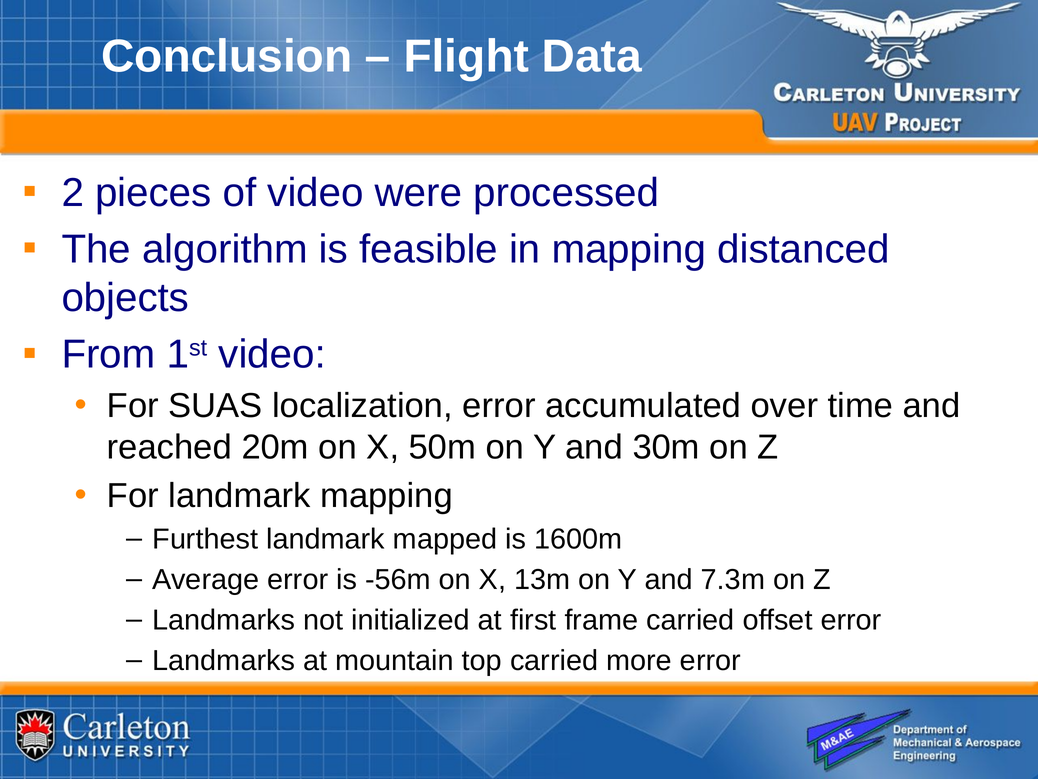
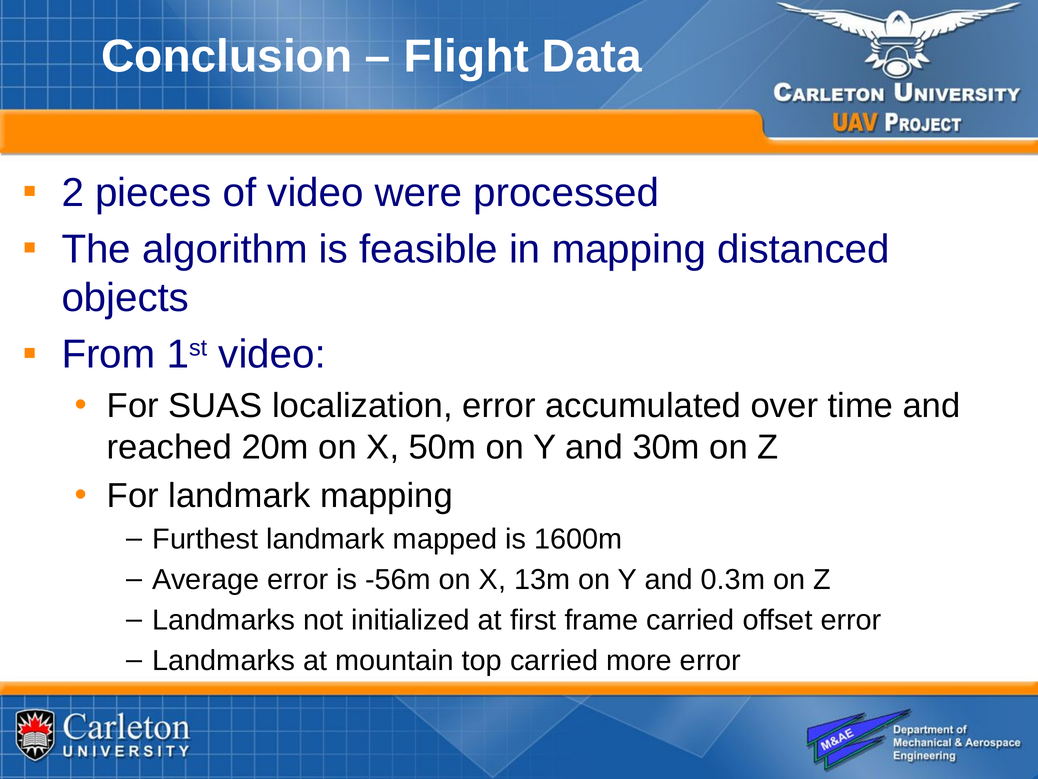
7.3m: 7.3m -> 0.3m
